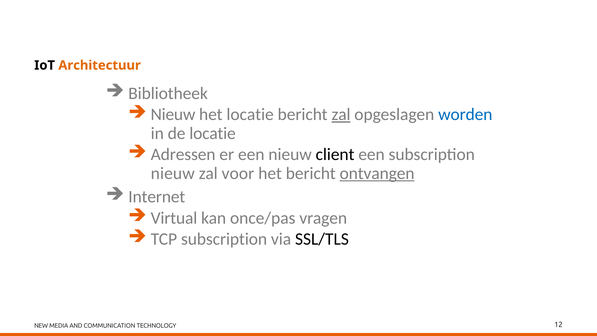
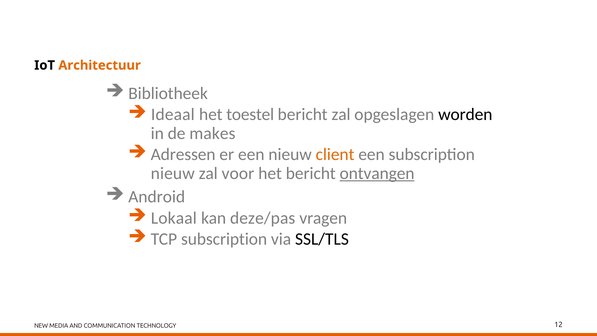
Nieuw at (173, 114): Nieuw -> Ideaal
het locatie: locatie -> toestel
zal at (341, 114) underline: present -> none
worden colour: blue -> black
de locatie: locatie -> makes
client colour: black -> orange
Internet: Internet -> Android
Virtual: Virtual -> Lokaal
once/pas: once/pas -> deze/pas
